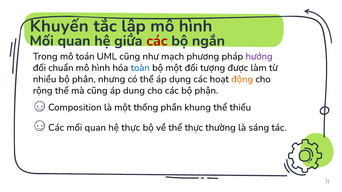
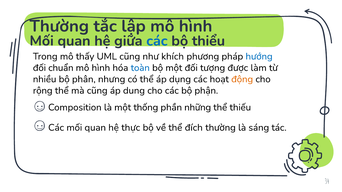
Khuyến at (59, 26): Khuyến -> Thường
các at (157, 41) colour: red -> blue
ngắn: ngắn -> thiểu
toán: toán -> thấy
mạch: mạch -> khích
hướng colour: purple -> blue
khung: khung -> những
thể thực: thực -> đích
